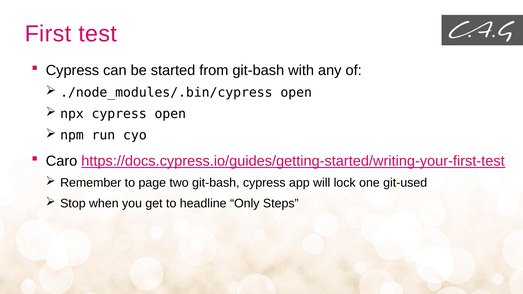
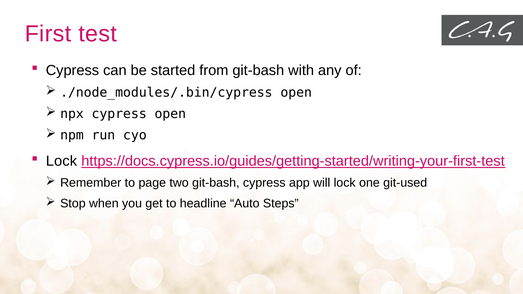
Caro at (62, 161): Caro -> Lock
Only: Only -> Auto
